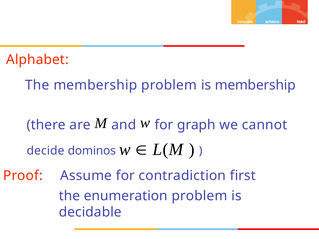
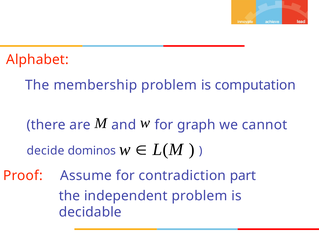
is membership: membership -> computation
first: first -> part
enumeration: enumeration -> independent
